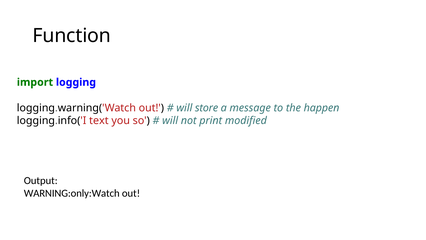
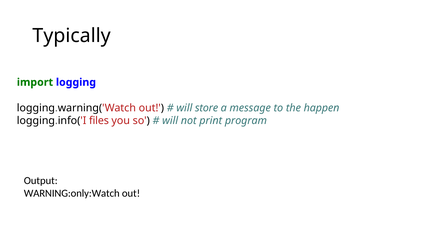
Function: Function -> Typically
text: text -> files
modified: modified -> program
